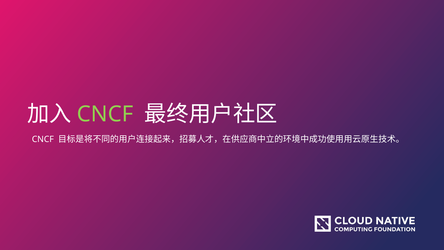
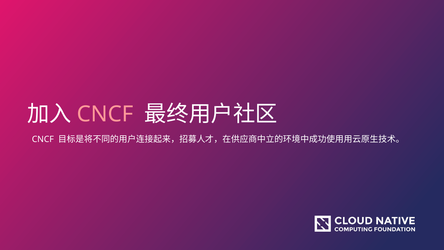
CNCF at (105, 114) colour: light green -> pink
